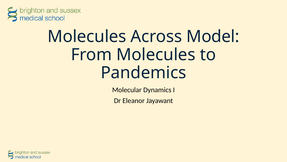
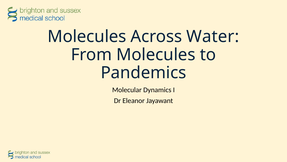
Model: Model -> Water
